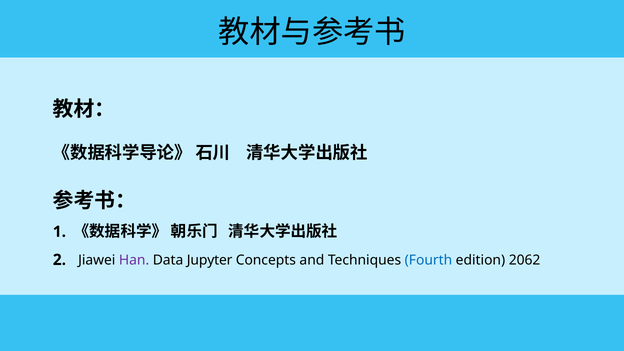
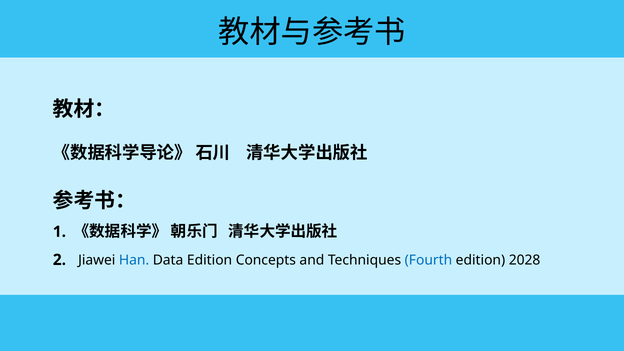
Han colour: purple -> blue
Data Jupyter: Jupyter -> Edition
2062: 2062 -> 2028
